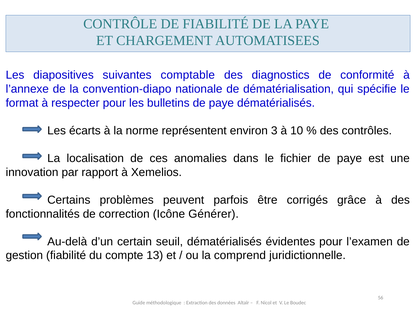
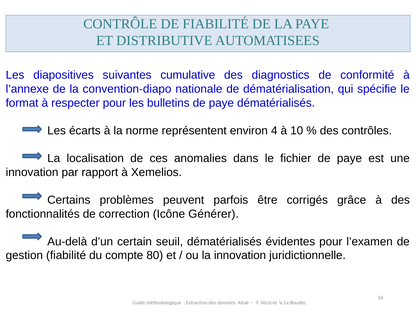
CHARGEMENT: CHARGEMENT -> DISTRIBUTIVE
comptable: comptable -> cumulative
3: 3 -> 4
13: 13 -> 80
la comprend: comprend -> innovation
